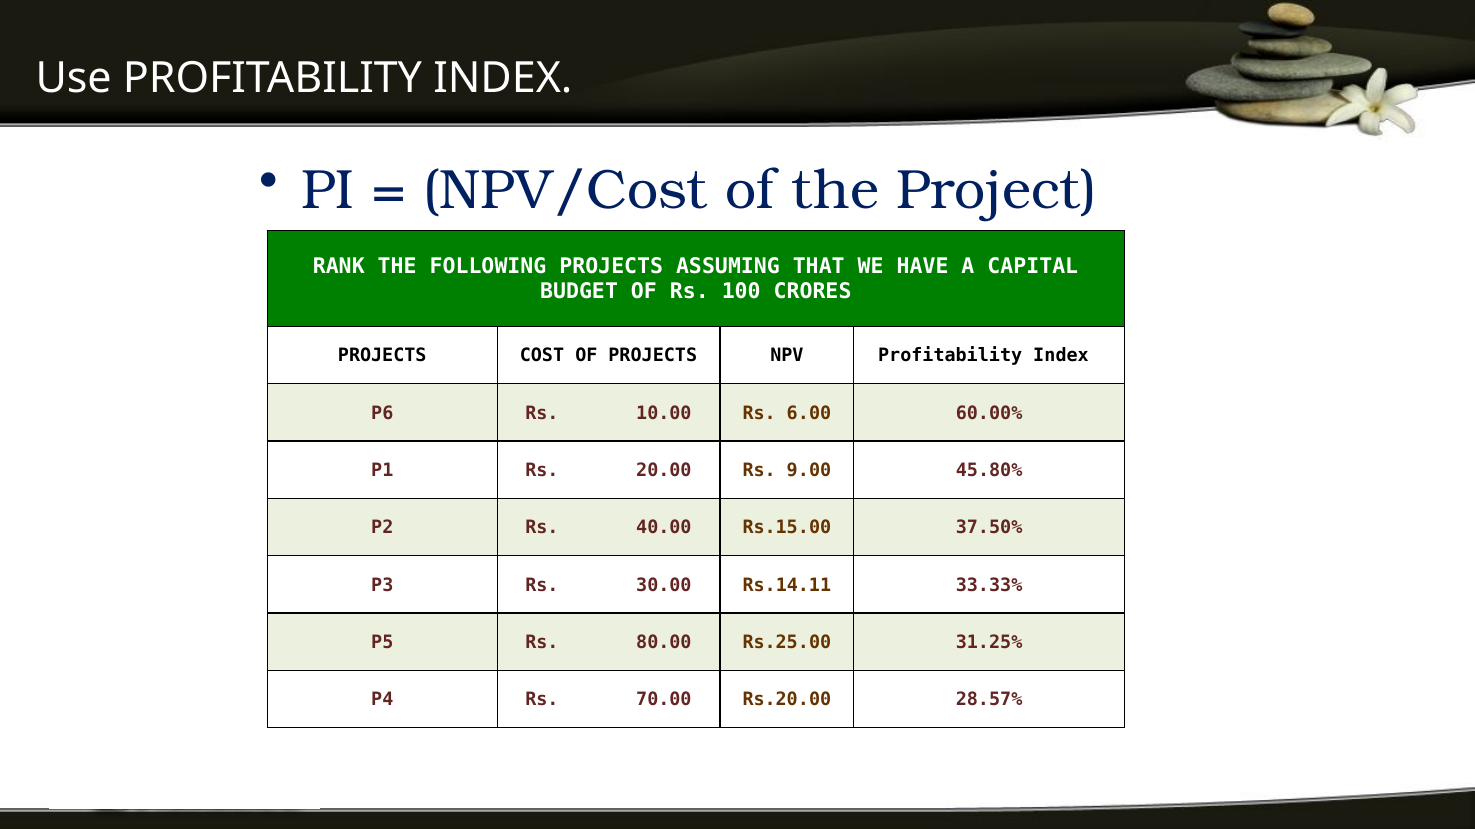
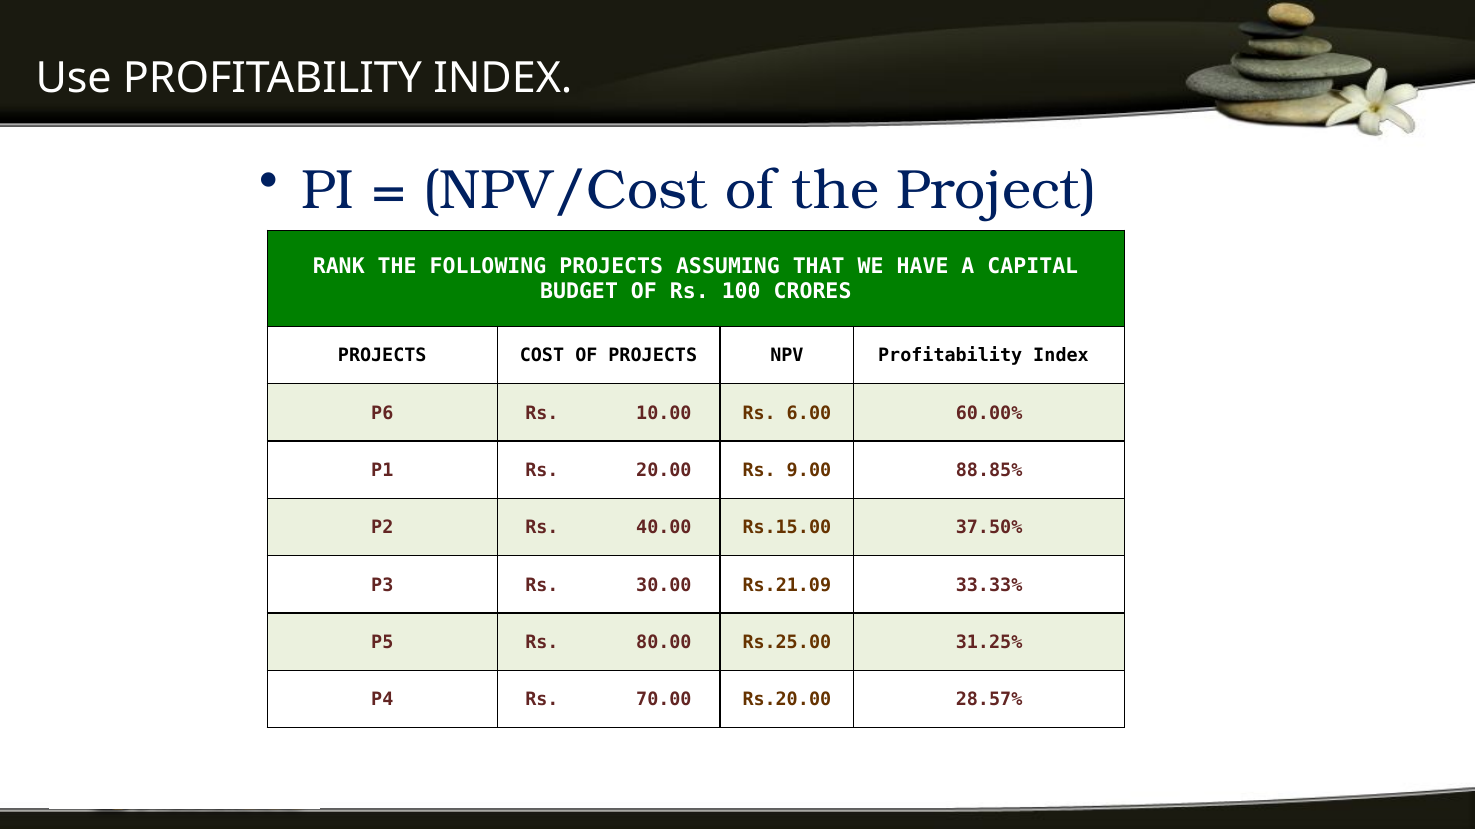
45.80%: 45.80% -> 88.85%
Rs.14.11: Rs.14.11 -> Rs.21.09
